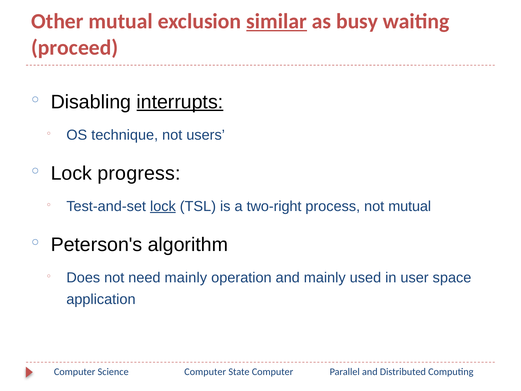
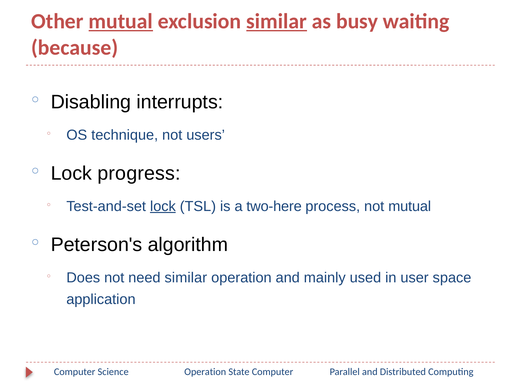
mutual at (121, 21) underline: none -> present
proceed: proceed -> because
interrupts underline: present -> none
two-right: two-right -> two-here
need mainly: mainly -> similar
Computer at (205, 372): Computer -> Operation
